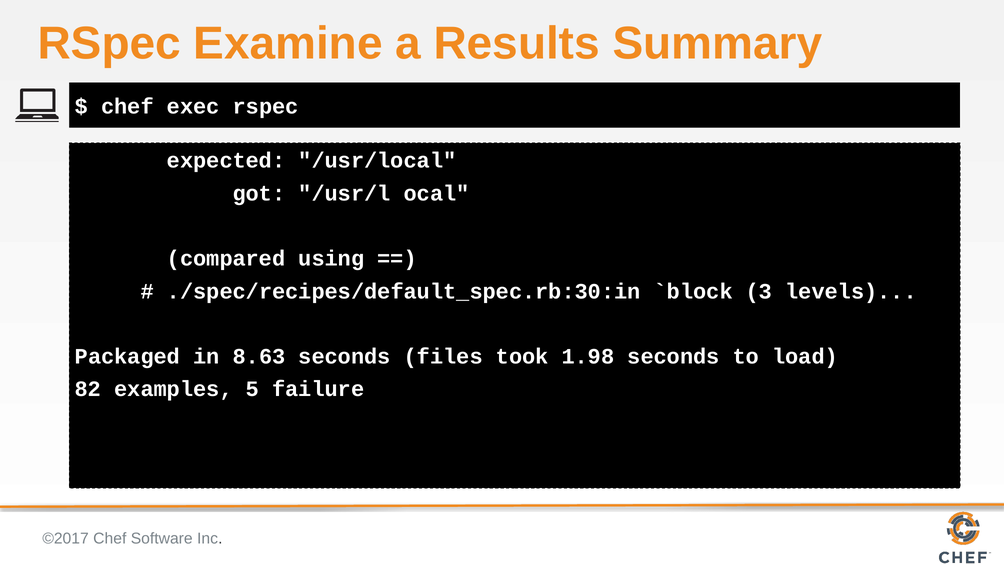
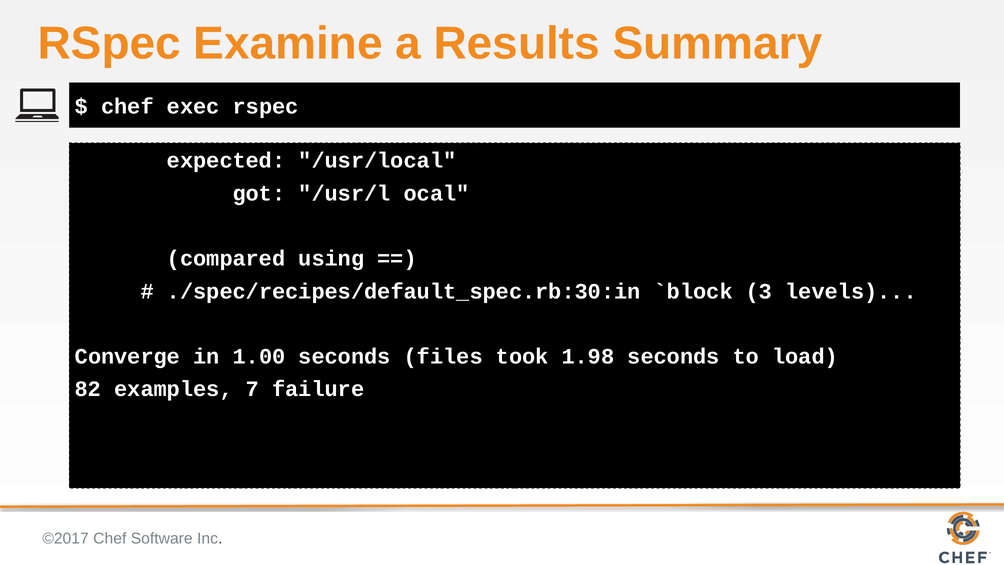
Packaged: Packaged -> Converge
8.63: 8.63 -> 1.00
5: 5 -> 7
